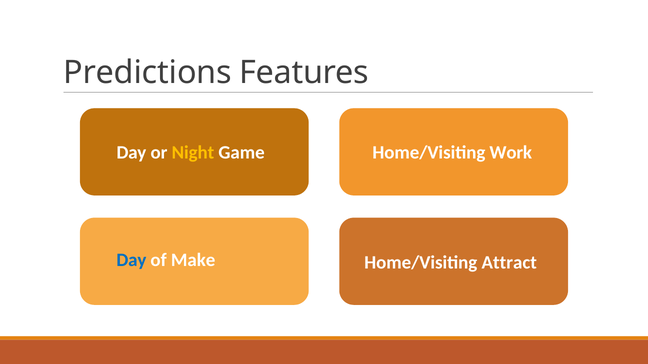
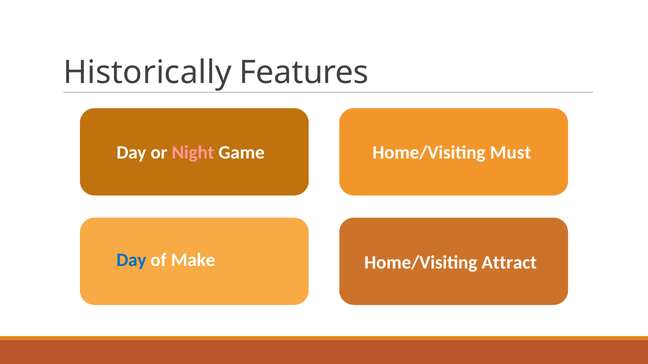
Predictions: Predictions -> Historically
Night colour: yellow -> pink
Work: Work -> Must
